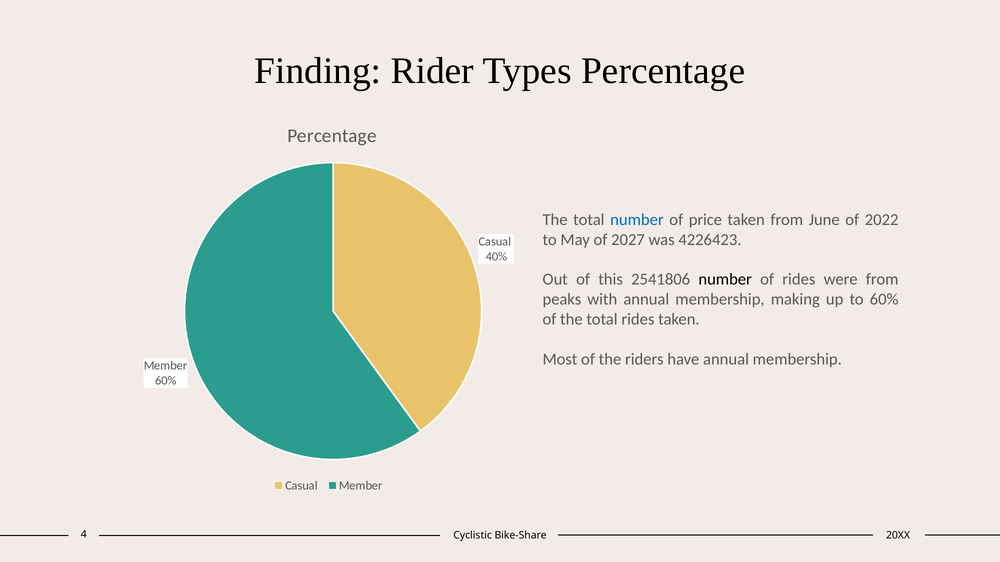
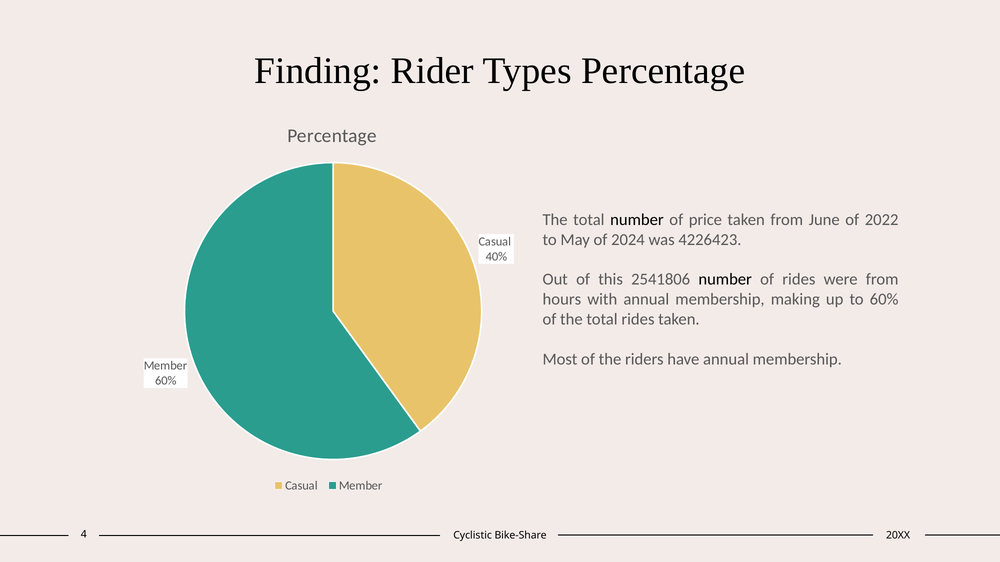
number at (637, 220) colour: blue -> black
2027: 2027 -> 2024
peaks: peaks -> hours
